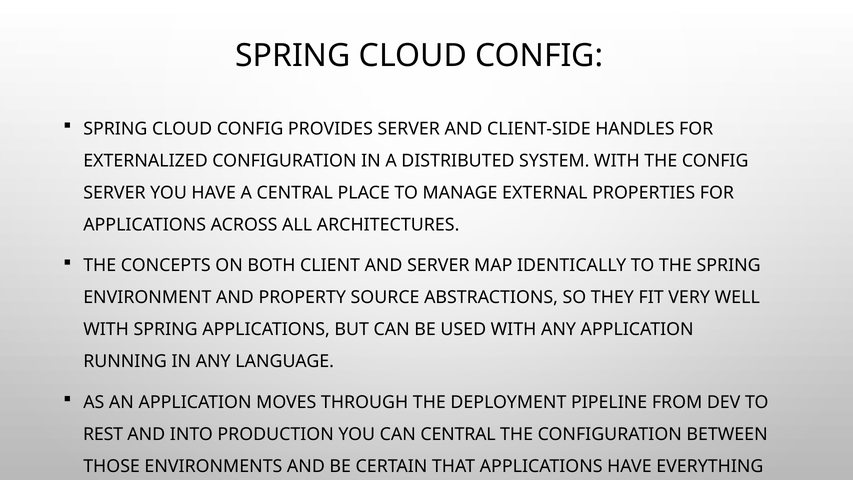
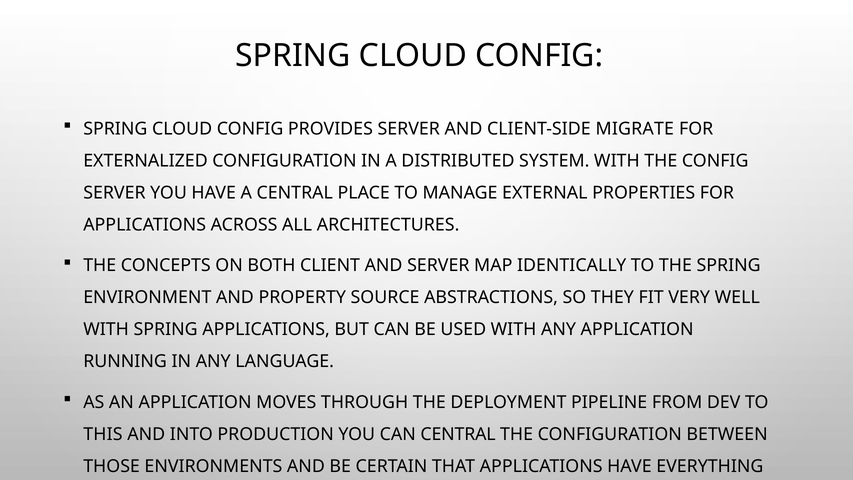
CLIENT-SIDE HANDLES: HANDLES -> MIGRATE
REST: REST -> THIS
